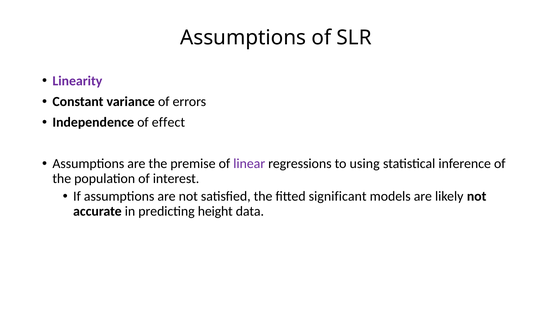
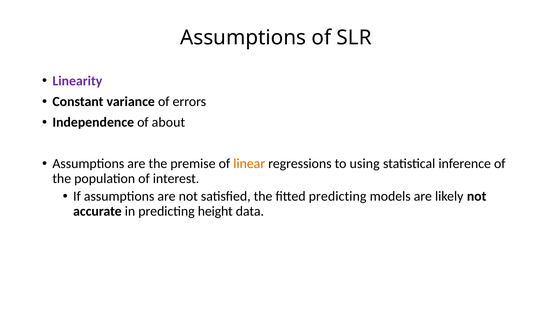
effect: effect -> about
linear colour: purple -> orange
fitted significant: significant -> predicting
